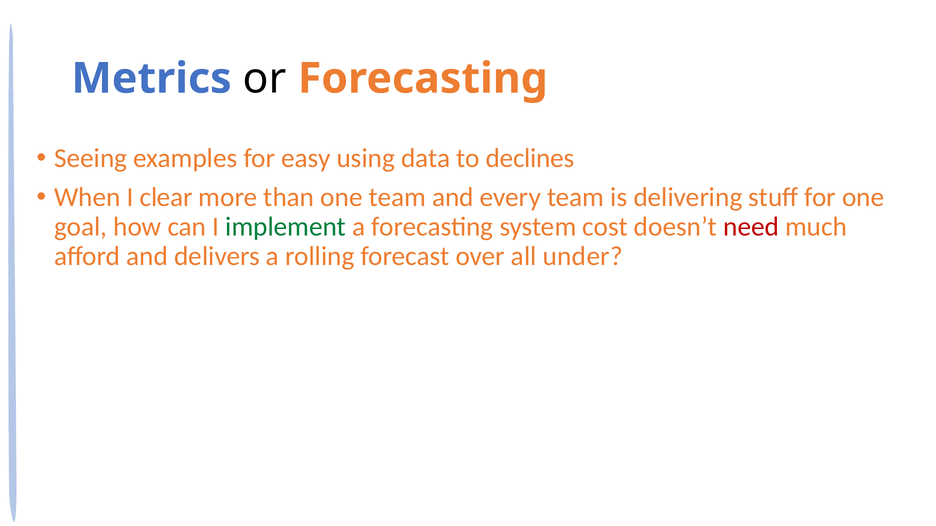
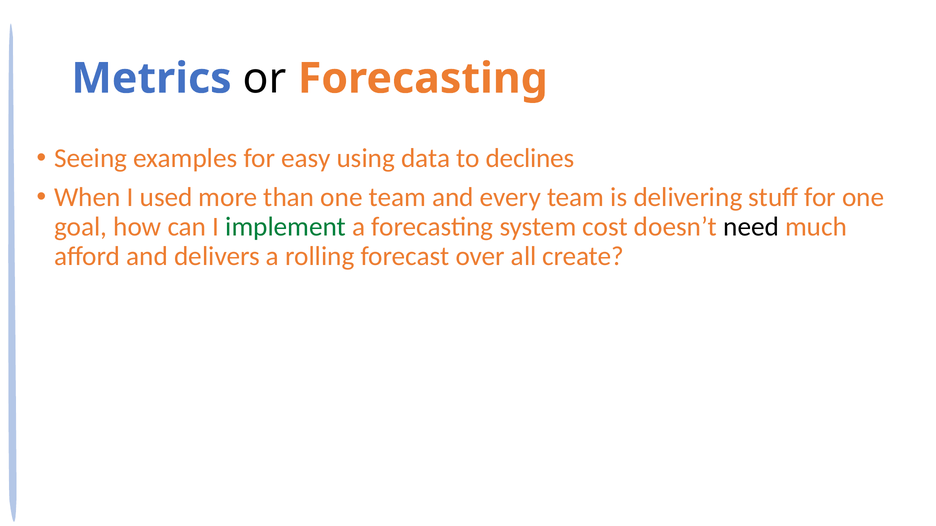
clear: clear -> used
need colour: red -> black
under: under -> create
